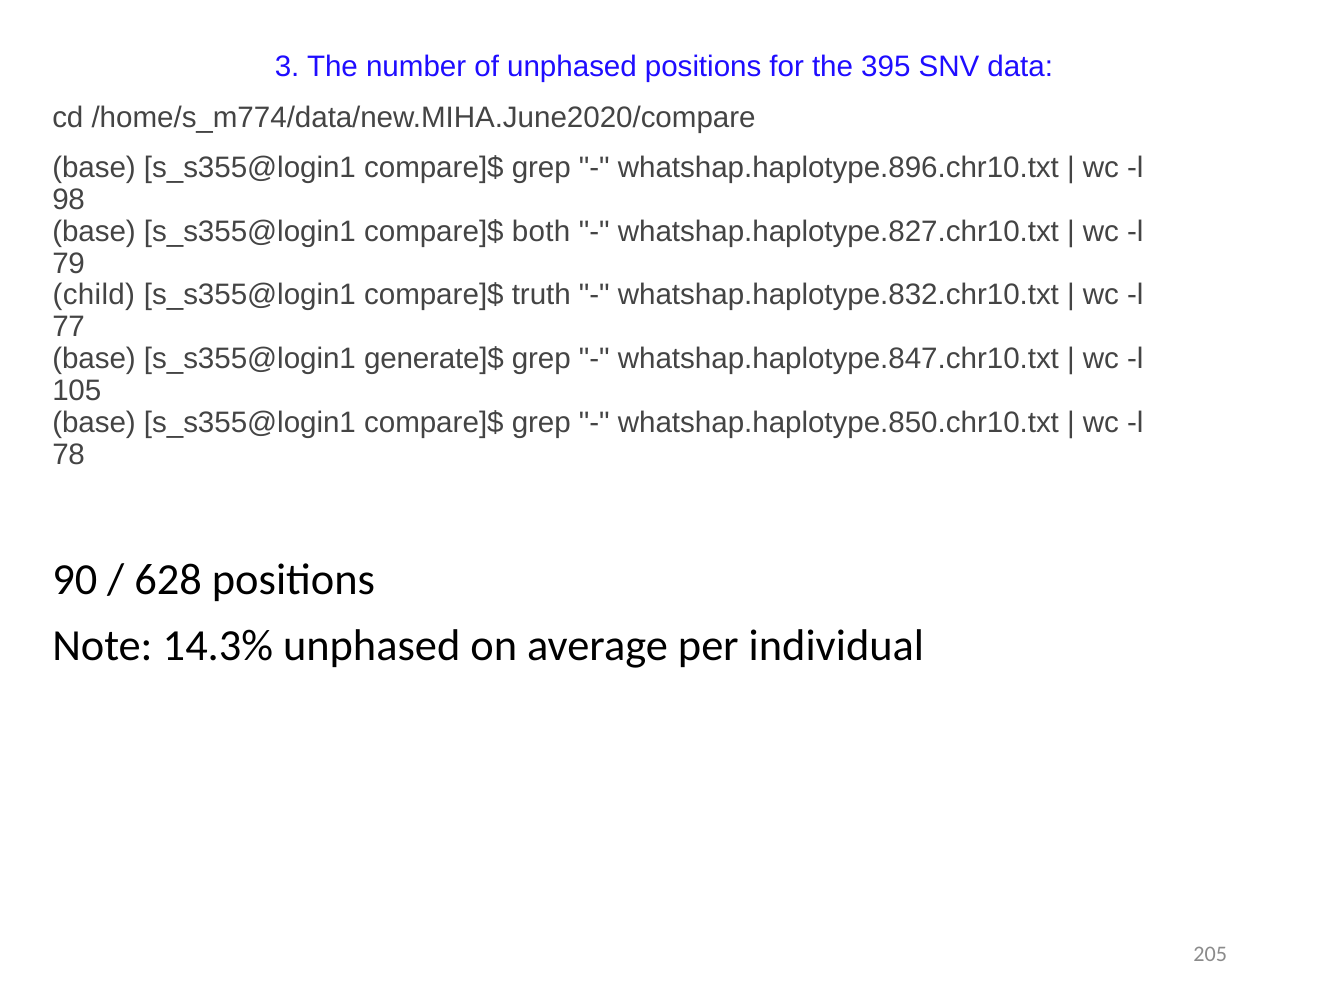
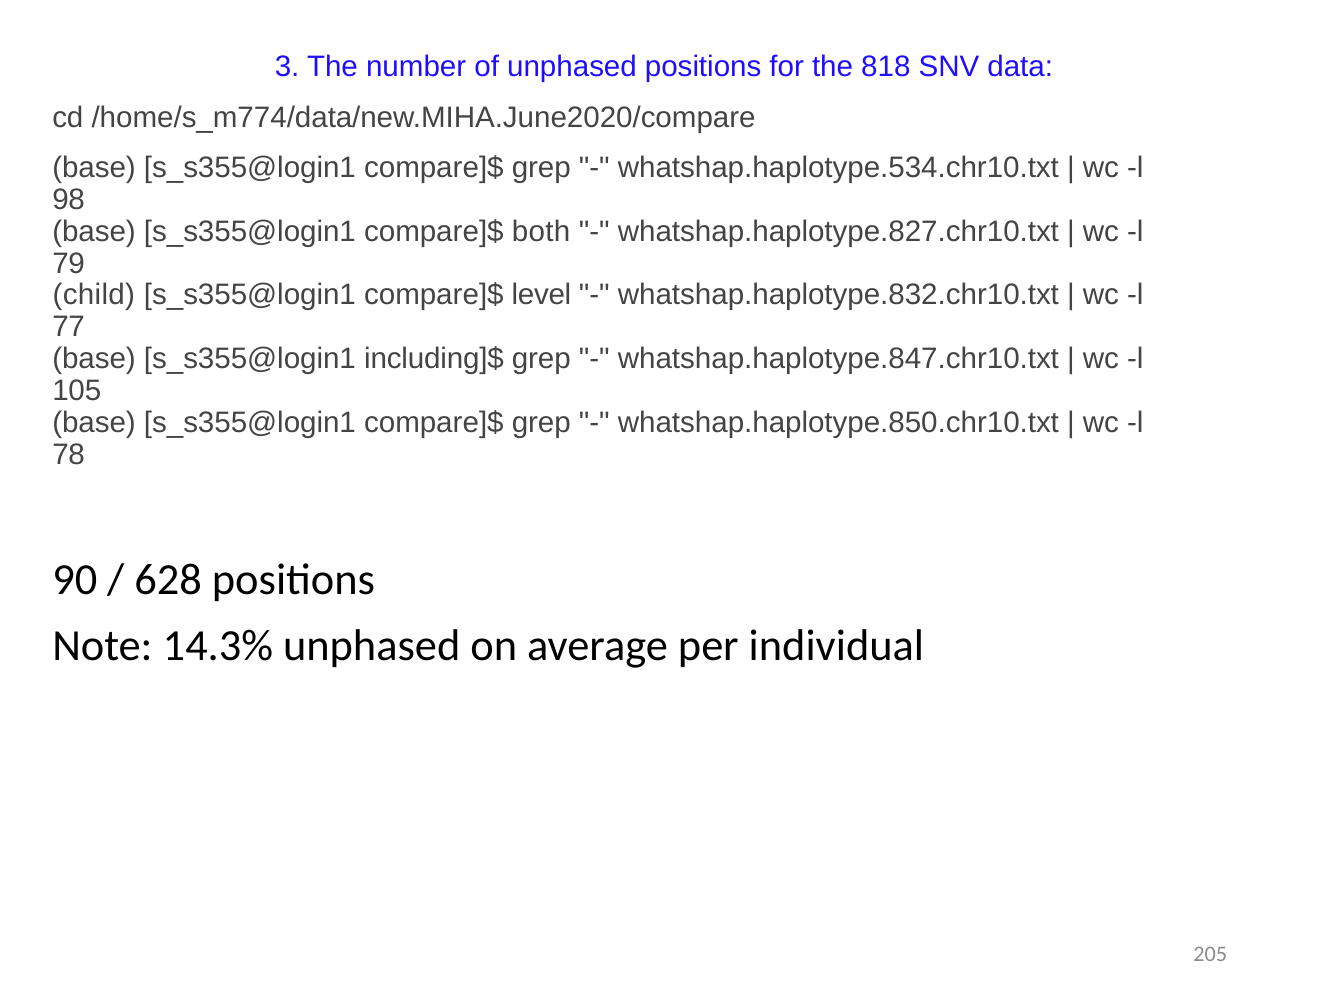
395: 395 -> 818
whatshap.haplotype.896.chr10.txt: whatshap.haplotype.896.chr10.txt -> whatshap.haplotype.534.chr10.txt
truth: truth -> level
generate]$: generate]$ -> including]$
